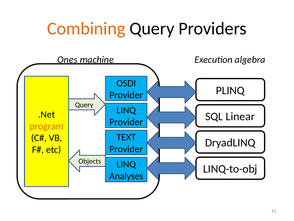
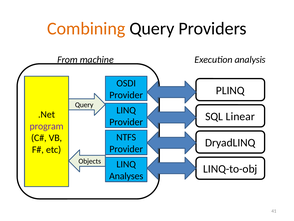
Ones: Ones -> From
algebra: algebra -> analysis
program colour: orange -> purple
TEXT: TEXT -> NTFS
